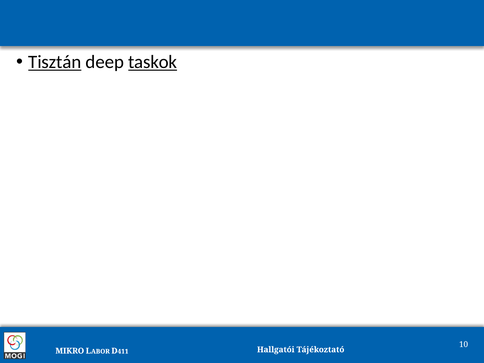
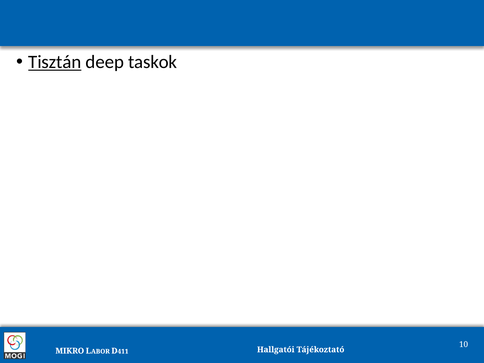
taskok underline: present -> none
